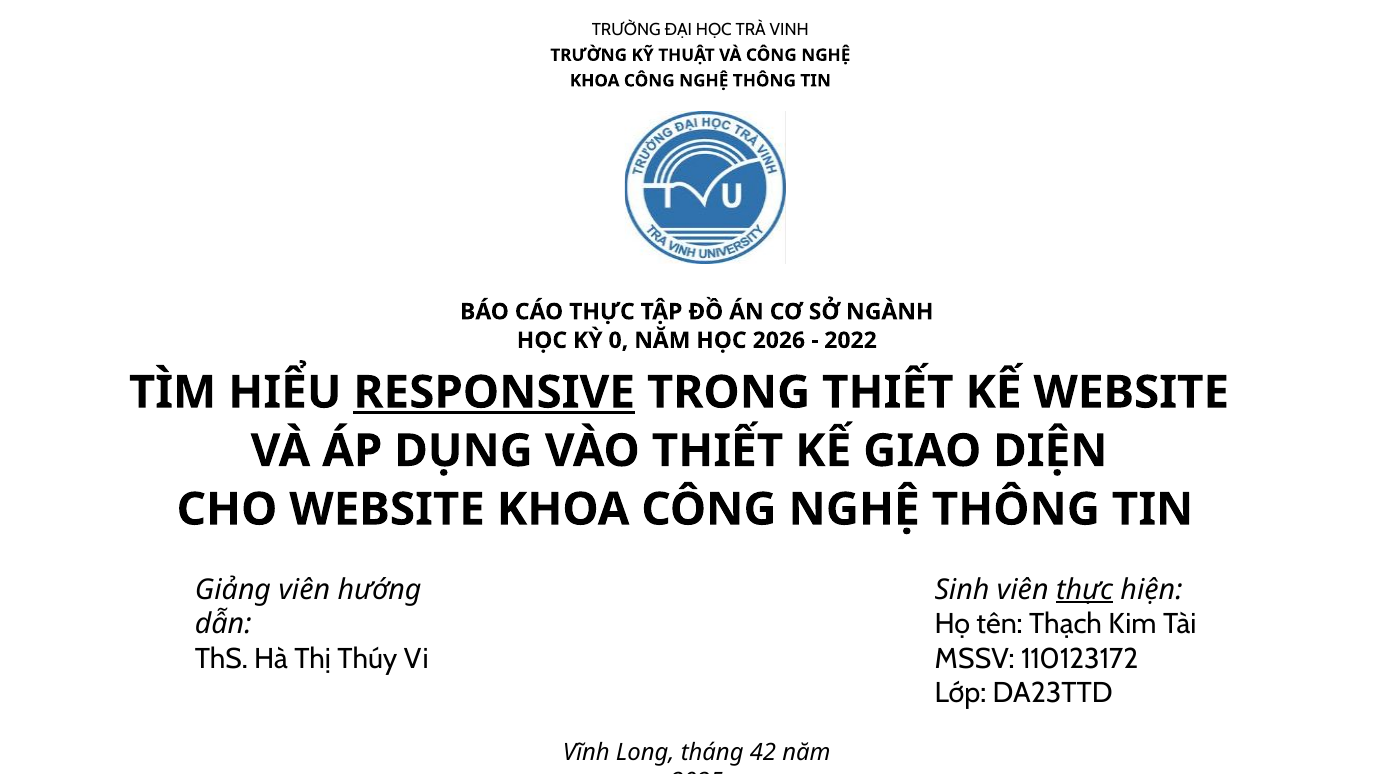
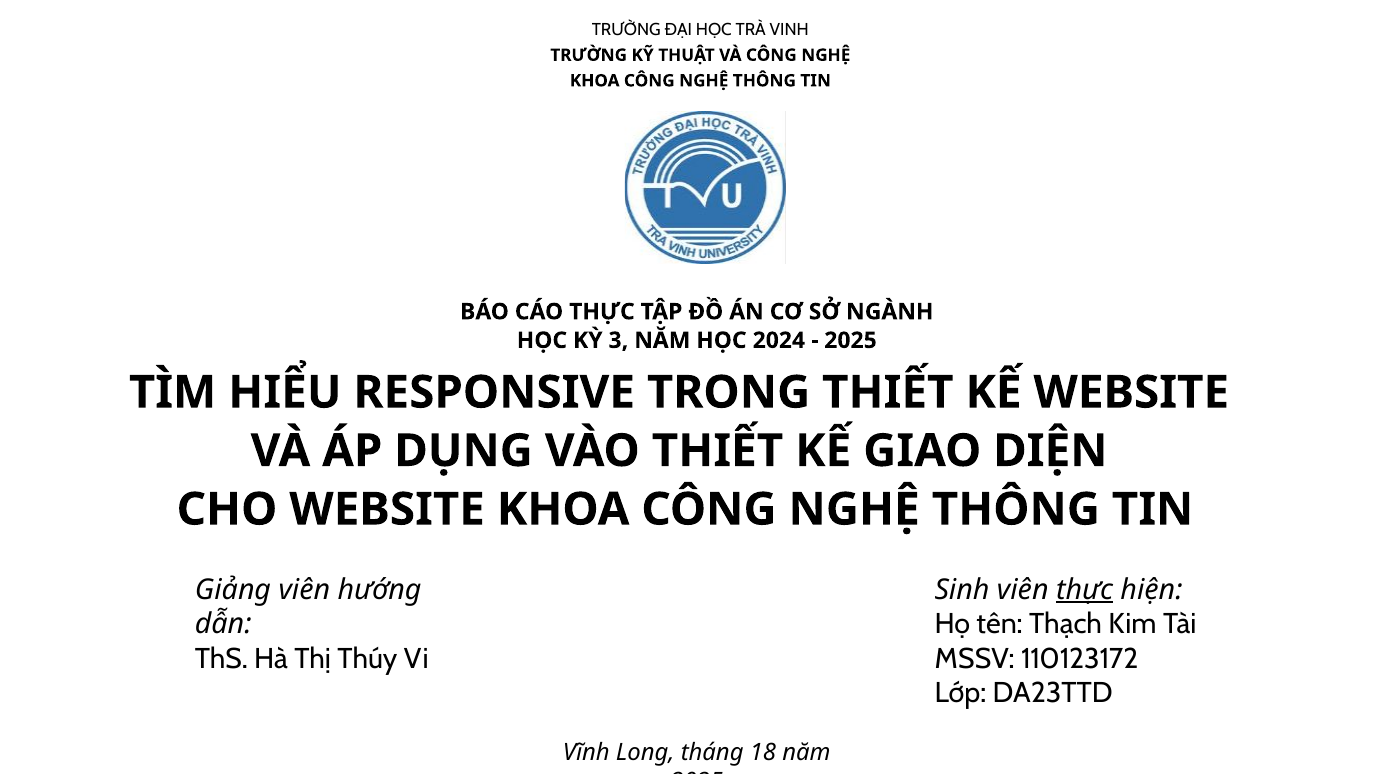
0: 0 -> 3
2026: 2026 -> 2024
2022 at (851, 340): 2022 -> 2025
RESPONSIVE underline: present -> none
42: 42 -> 18
